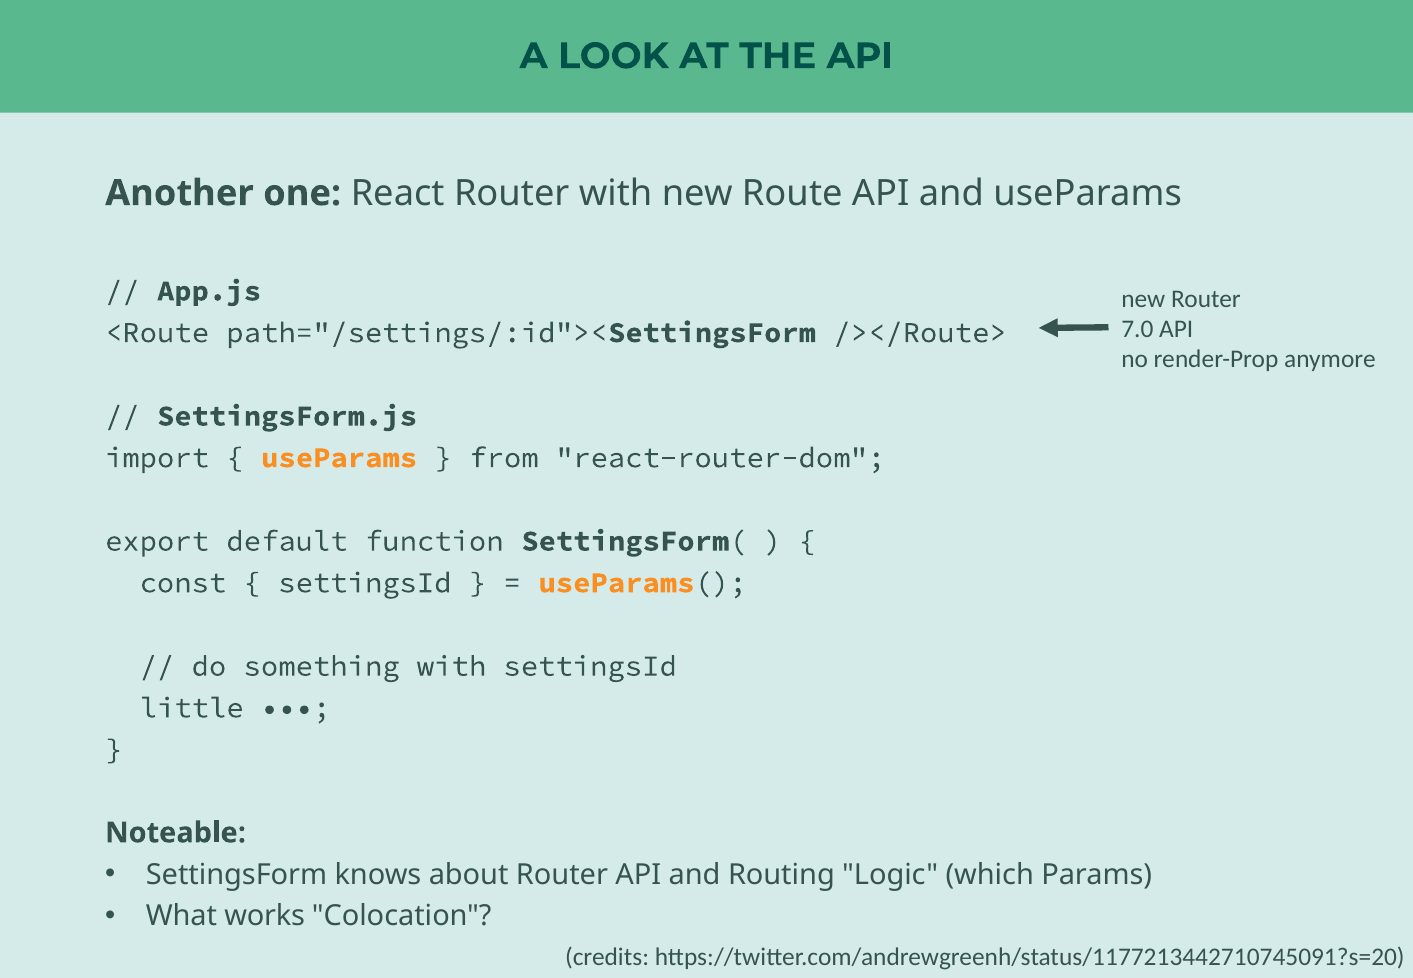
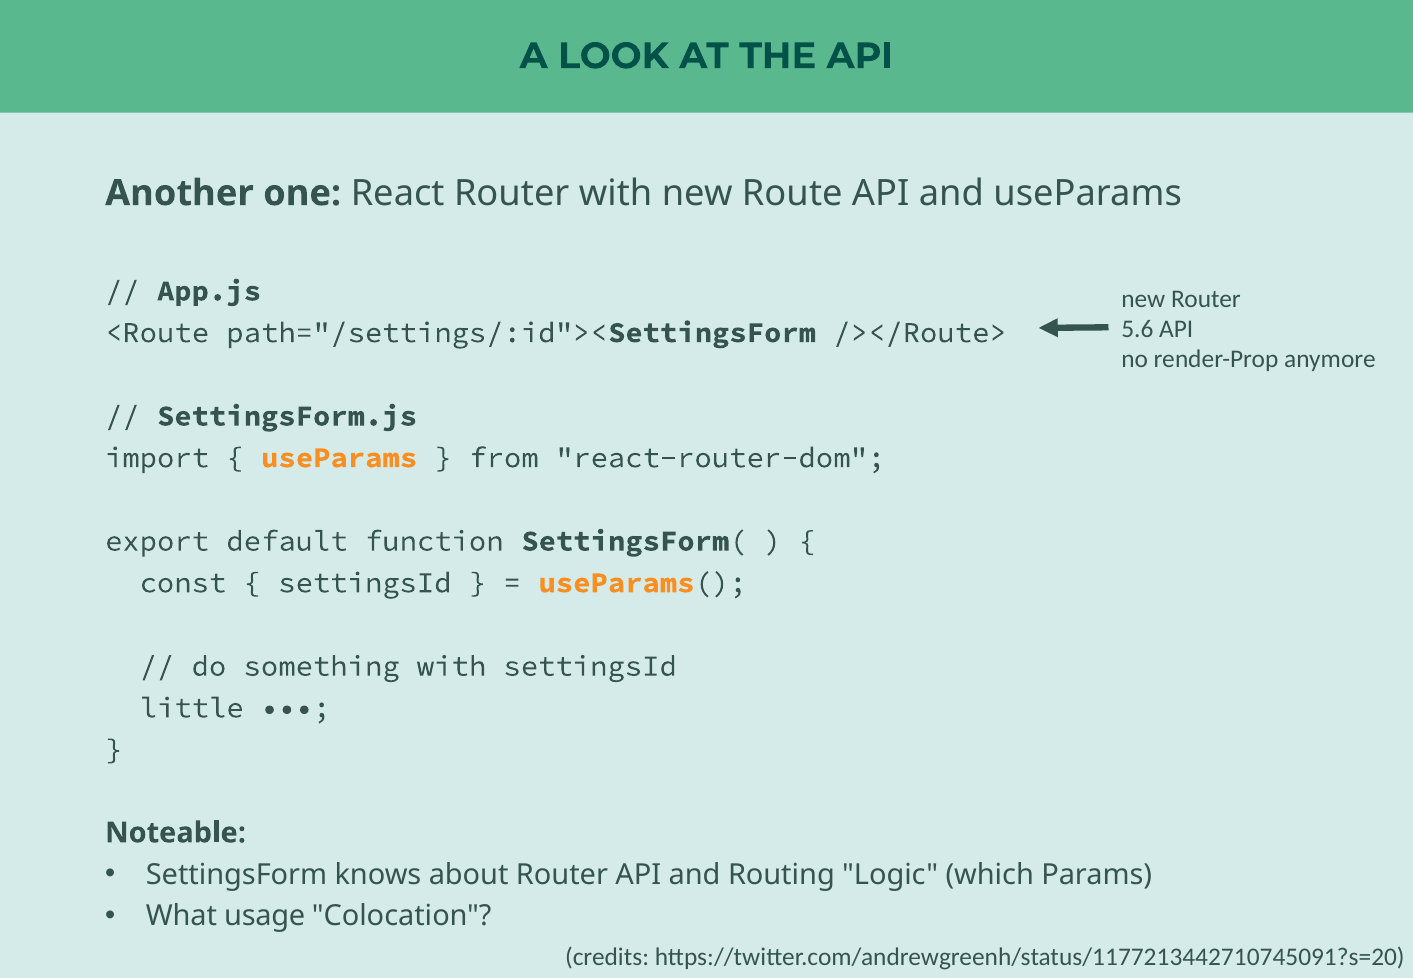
7.0: 7.0 -> 5.6
works: works -> usage
